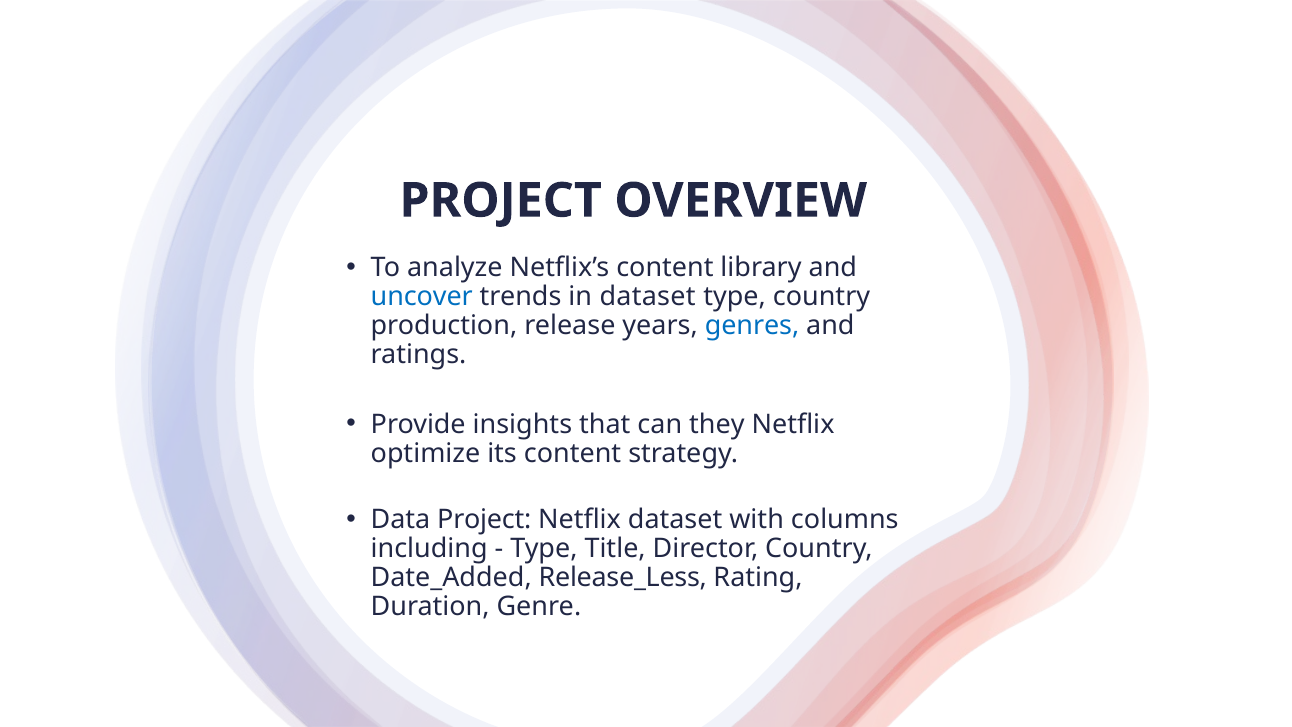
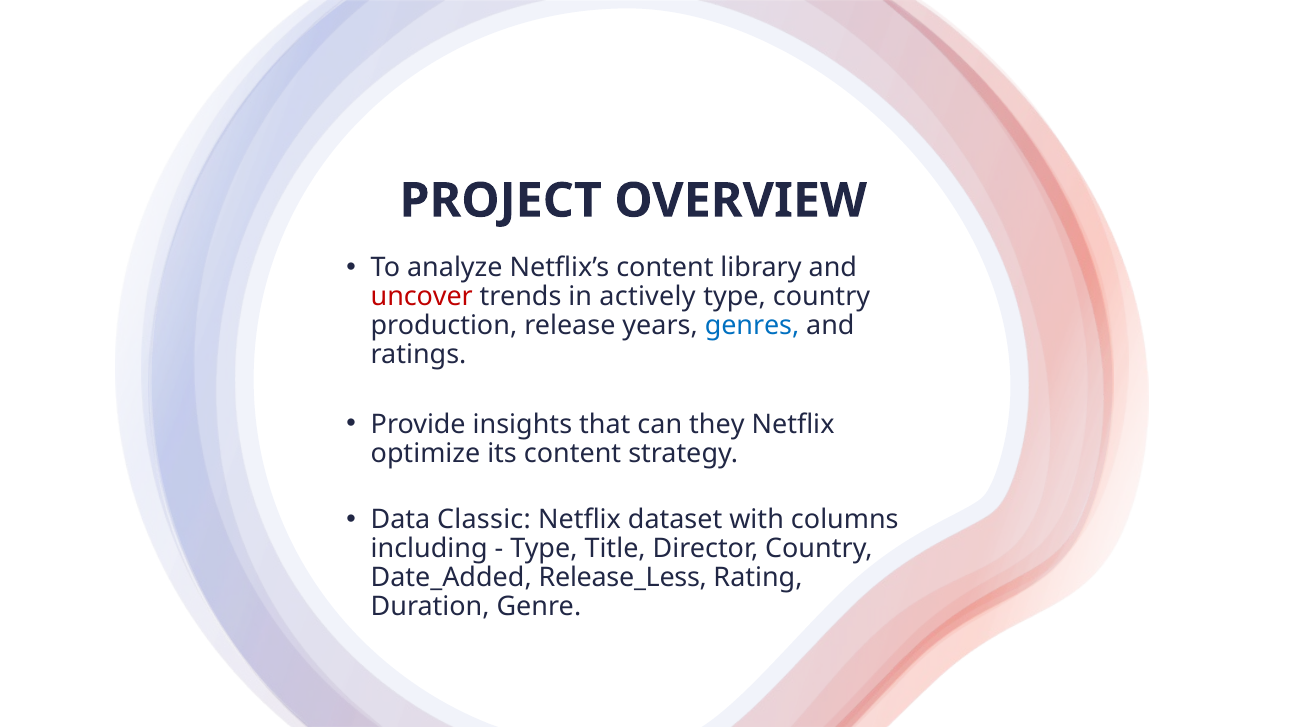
uncover colour: blue -> red
in dataset: dataset -> actively
Data Project: Project -> Classic
